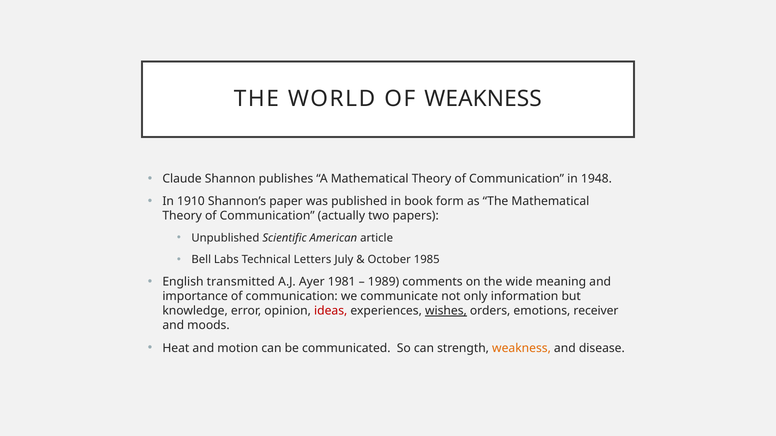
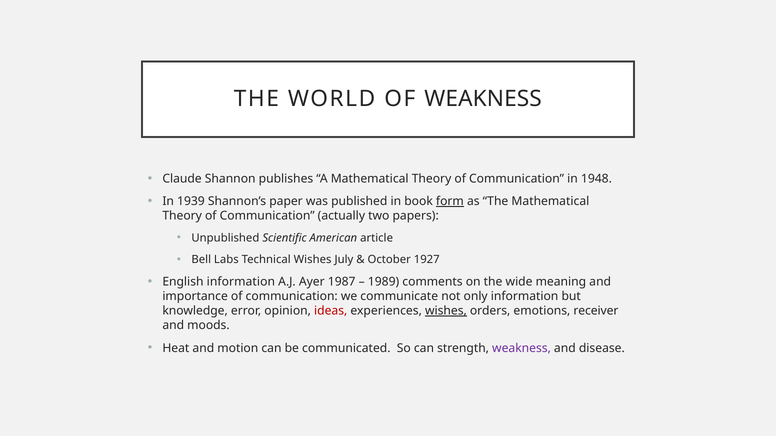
1910: 1910 -> 1939
form underline: none -> present
Technical Letters: Letters -> Wishes
1985: 1985 -> 1927
English transmitted: transmitted -> information
1981: 1981 -> 1987
weakness at (521, 348) colour: orange -> purple
